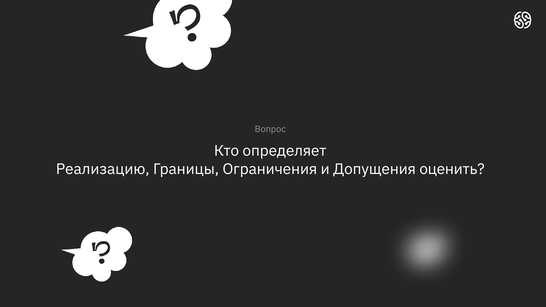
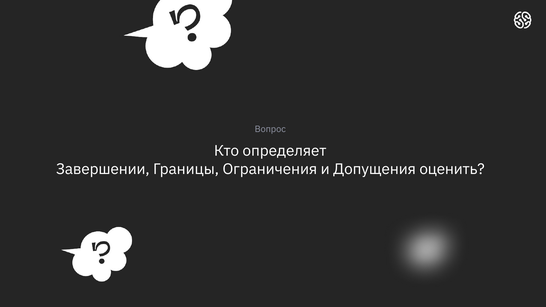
Реализацию: Реализацию -> Завершении
